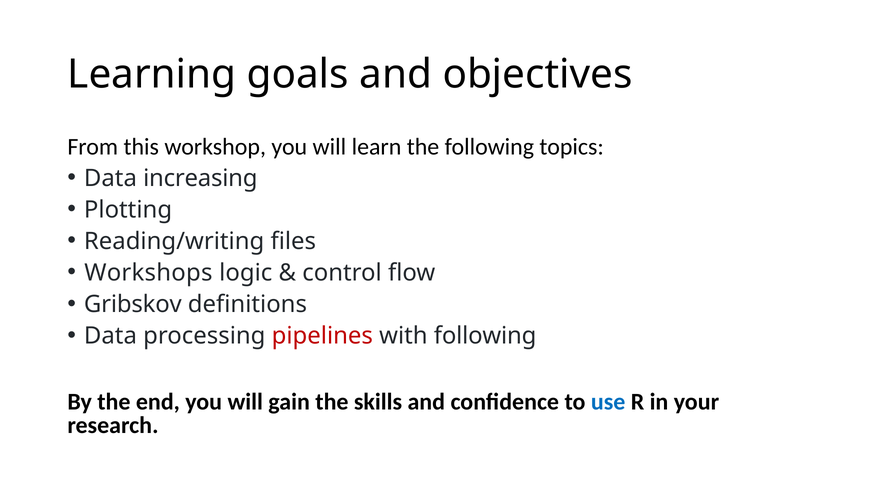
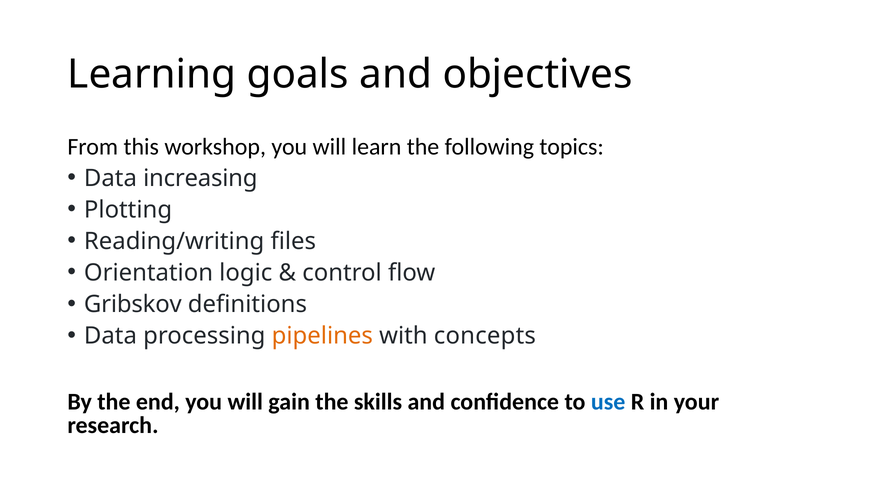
Workshops: Workshops -> Orientation
pipelines colour: red -> orange
with following: following -> concepts
